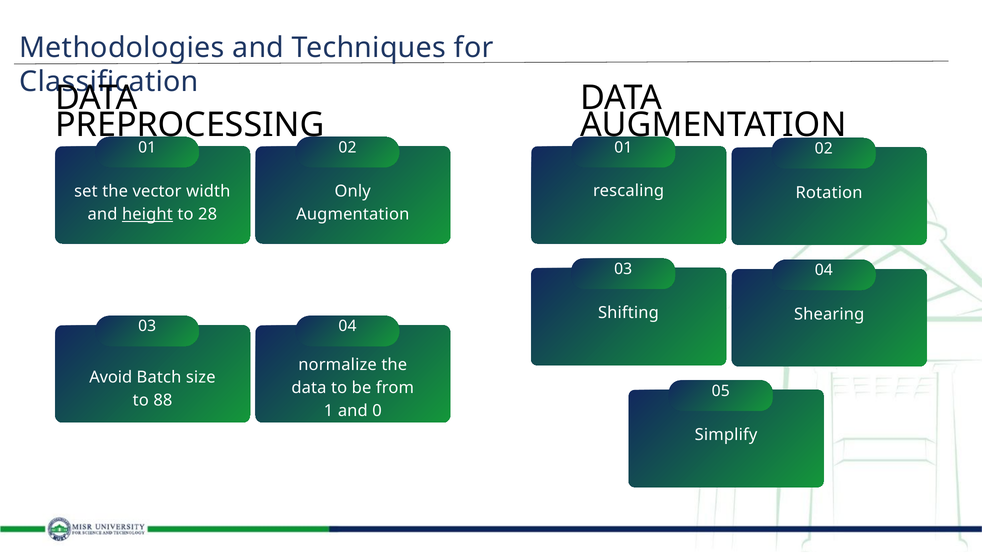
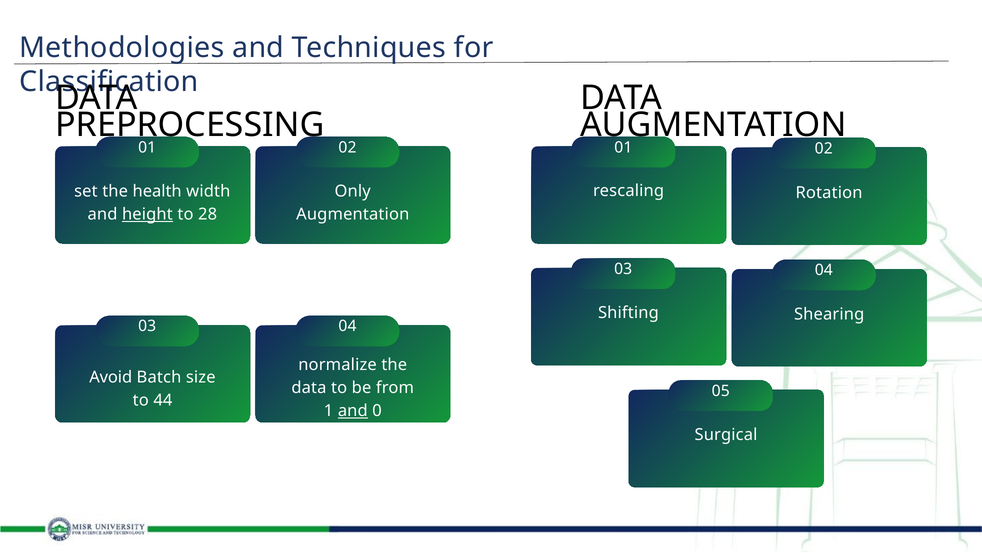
vector: vector -> health
88: 88 -> 44
and at (353, 410) underline: none -> present
Simplify: Simplify -> Surgical
